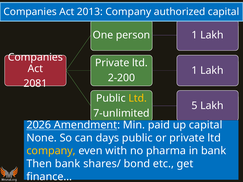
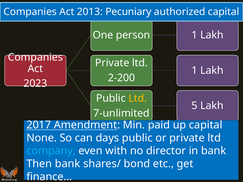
2013 Company: Company -> Pecuniary
2081: 2081 -> 2023
2026: 2026 -> 2017
company at (51, 151) colour: yellow -> light blue
pharma: pharma -> director
